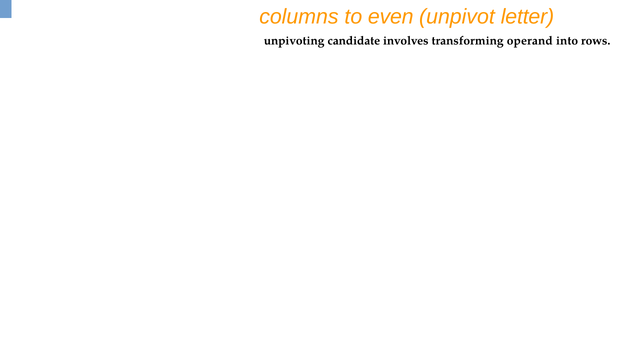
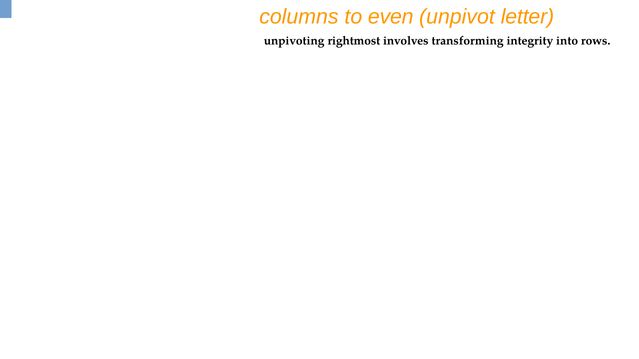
candidate: candidate -> rightmost
operand: operand -> integrity
